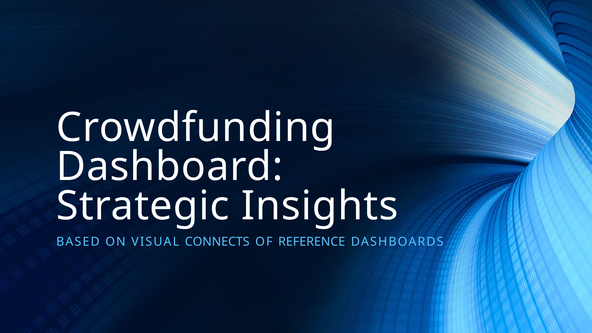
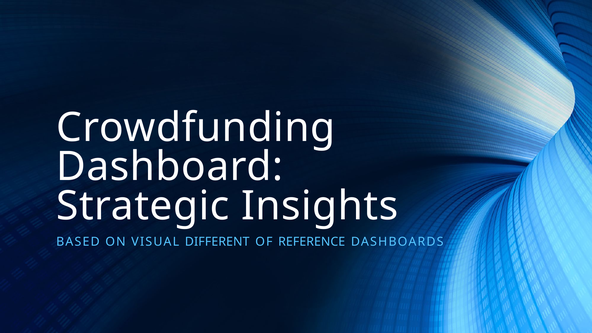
CONNECTS: CONNECTS -> DIFFERENT
